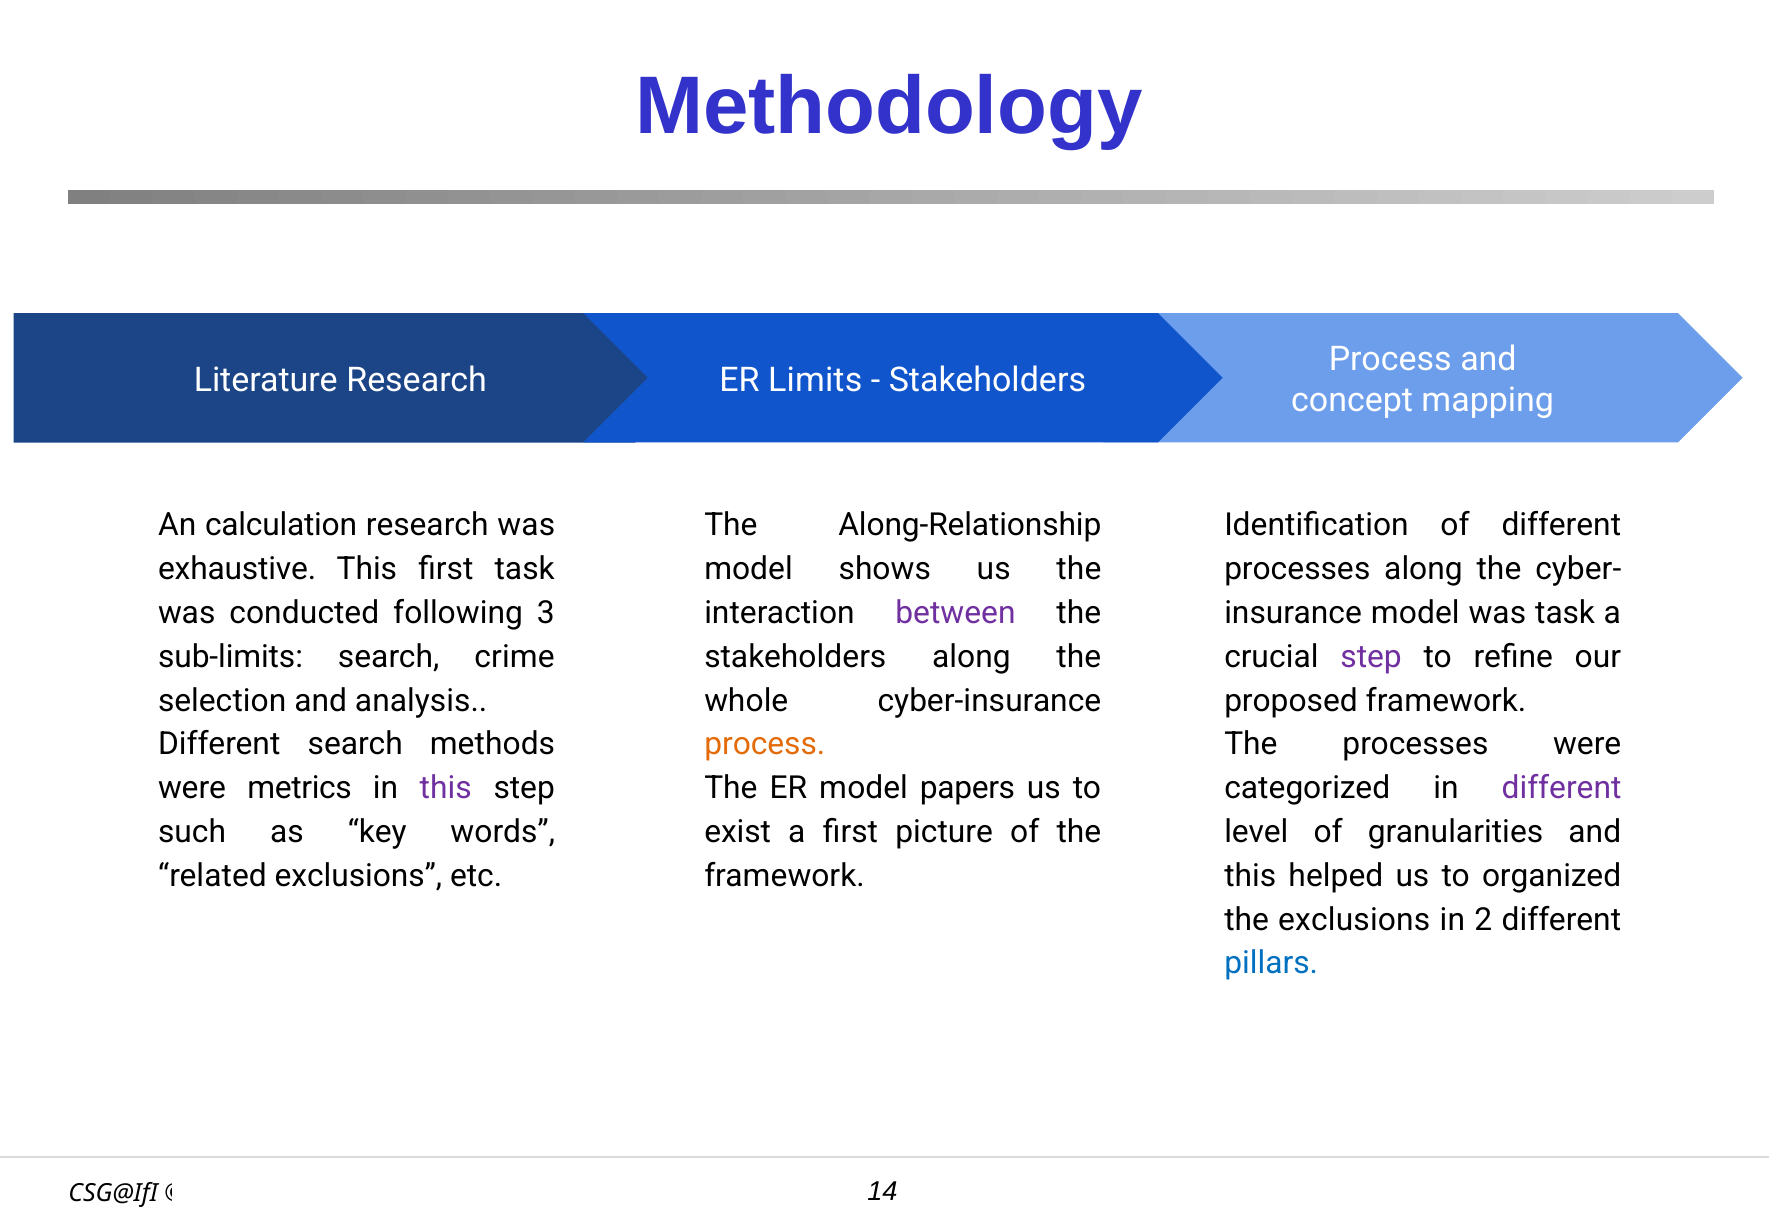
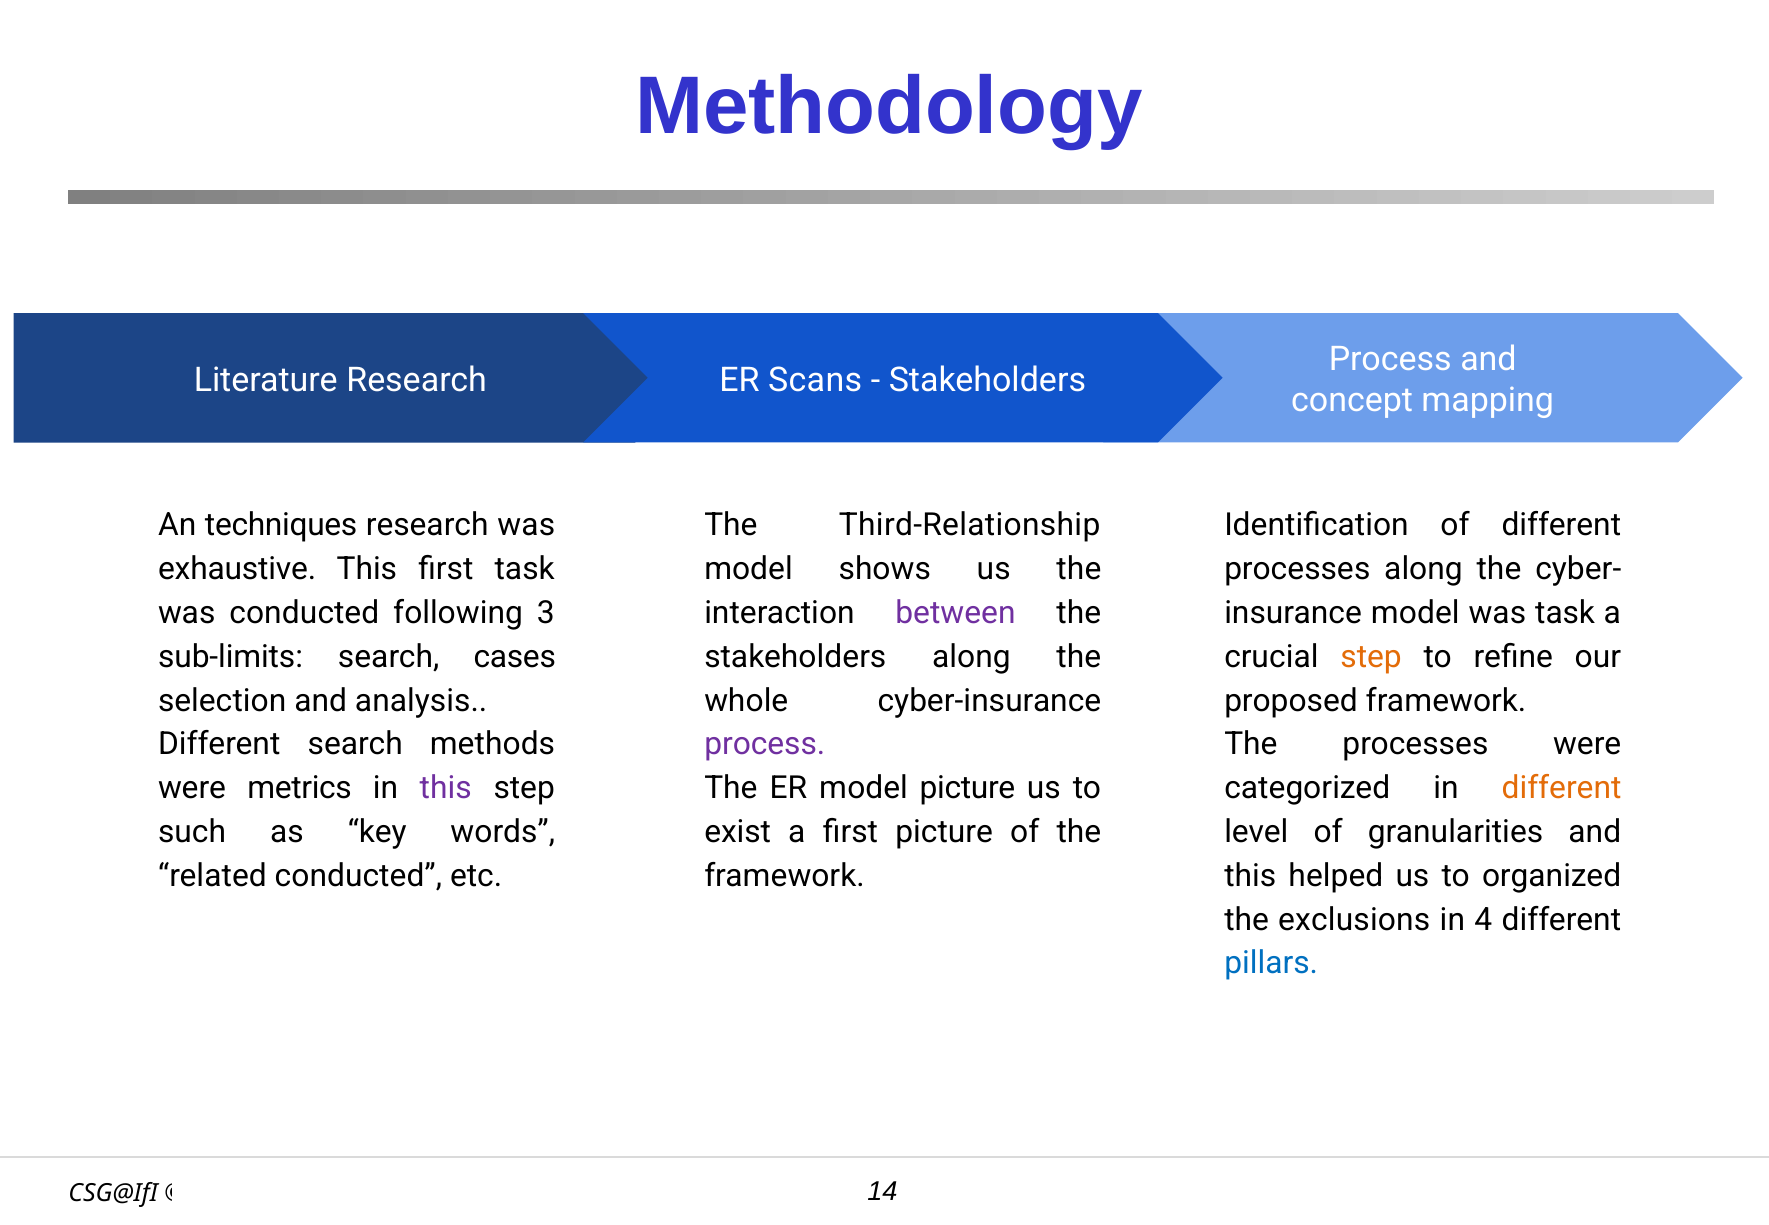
Limits: Limits -> Scans
calculation: calculation -> techniques
Along-Relationship: Along-Relationship -> Third-Relationship
crime: crime -> cases
step at (1371, 657) colour: purple -> orange
process at (765, 744) colour: orange -> purple
model papers: papers -> picture
different at (1562, 788) colour: purple -> orange
related exclusions: exclusions -> conducted
2: 2 -> 4
